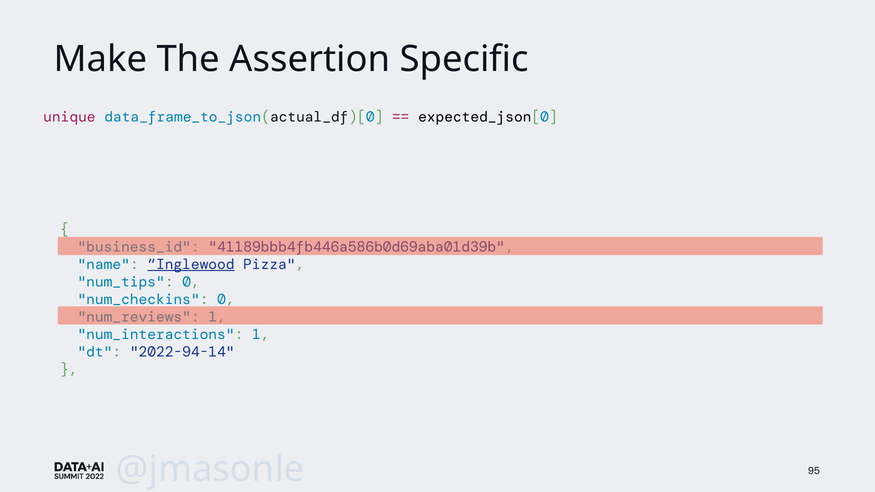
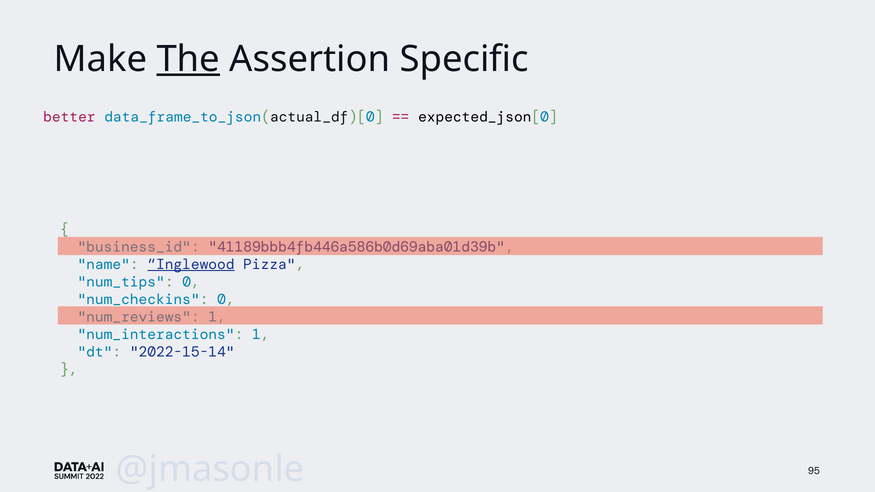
The underline: none -> present
unique: unique -> better
2022-94-14: 2022-94-14 -> 2022-15-14
